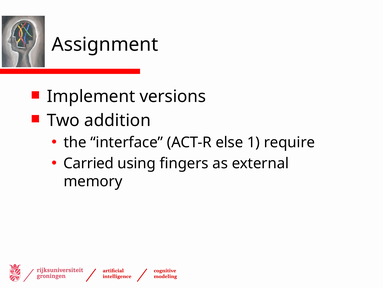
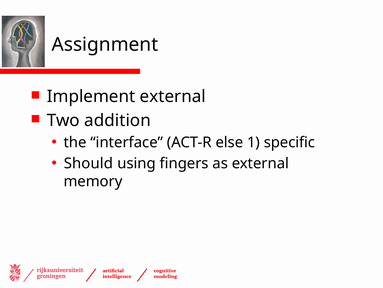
Implement versions: versions -> external
require: require -> specific
Carried: Carried -> Should
